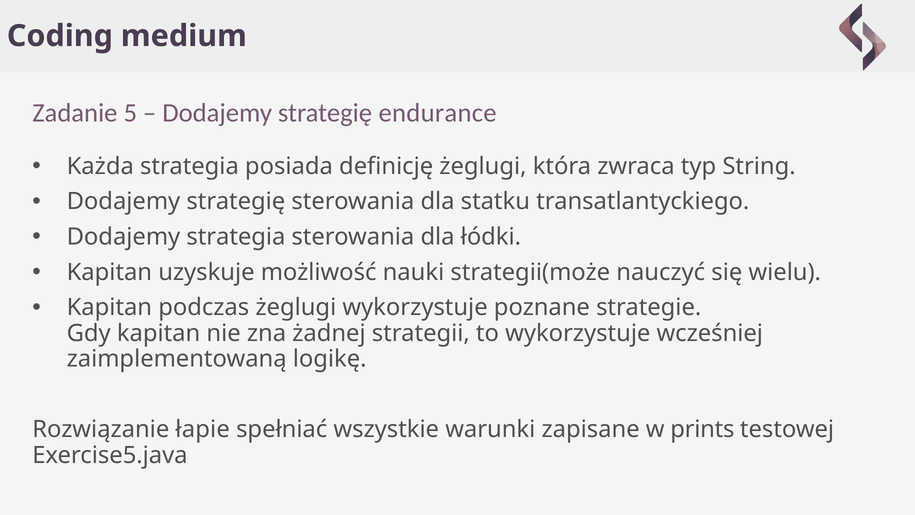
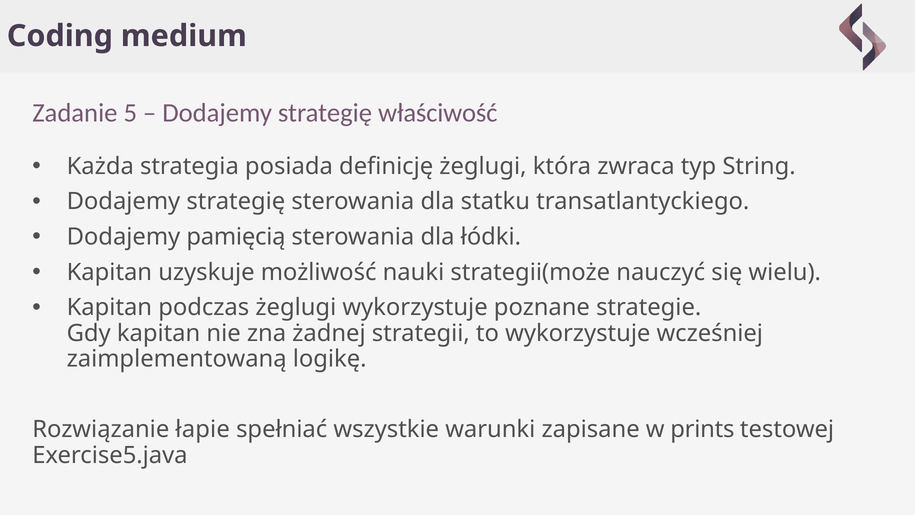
endurance: endurance -> właściwość
Dodajemy strategia: strategia -> pamięcią
